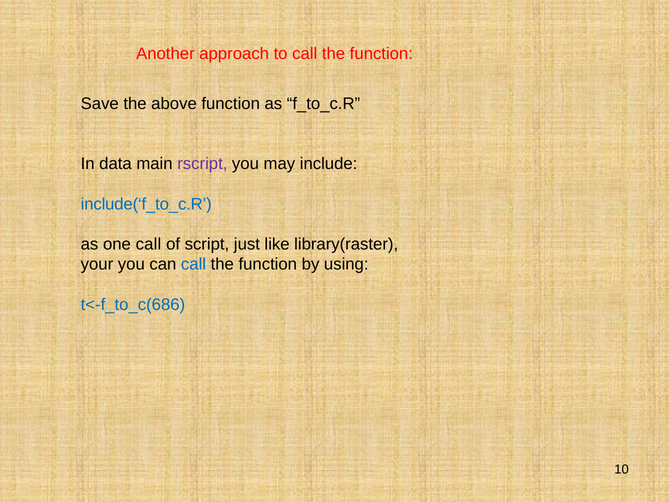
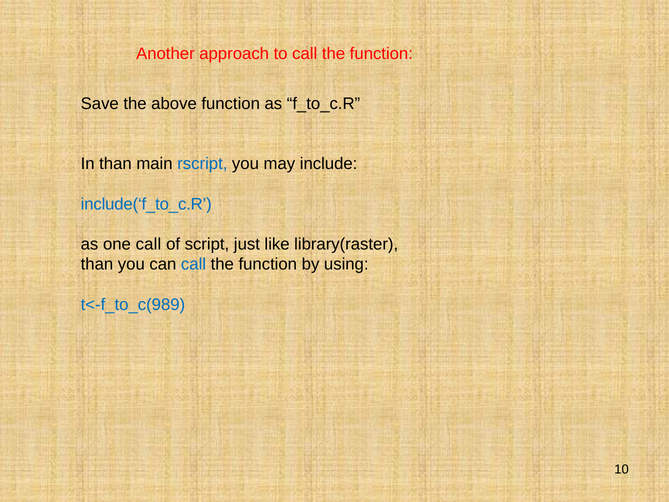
In data: data -> than
rscript colour: purple -> blue
your at (97, 264): your -> than
t<-f_to_c(686: t<-f_to_c(686 -> t<-f_to_c(989
